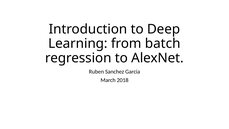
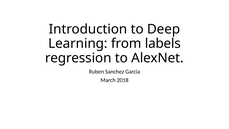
batch: batch -> labels
